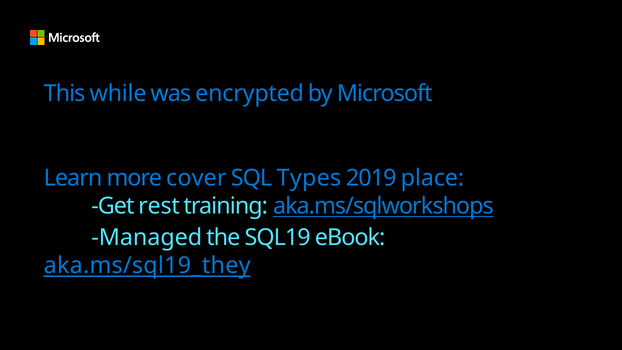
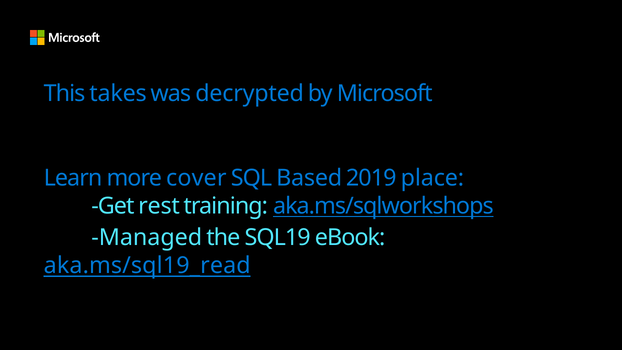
while: while -> takes
encrypted: encrypted -> decrypted
Types: Types -> Based
aka.ms/sql19_they: aka.ms/sql19_they -> aka.ms/sql19_read
